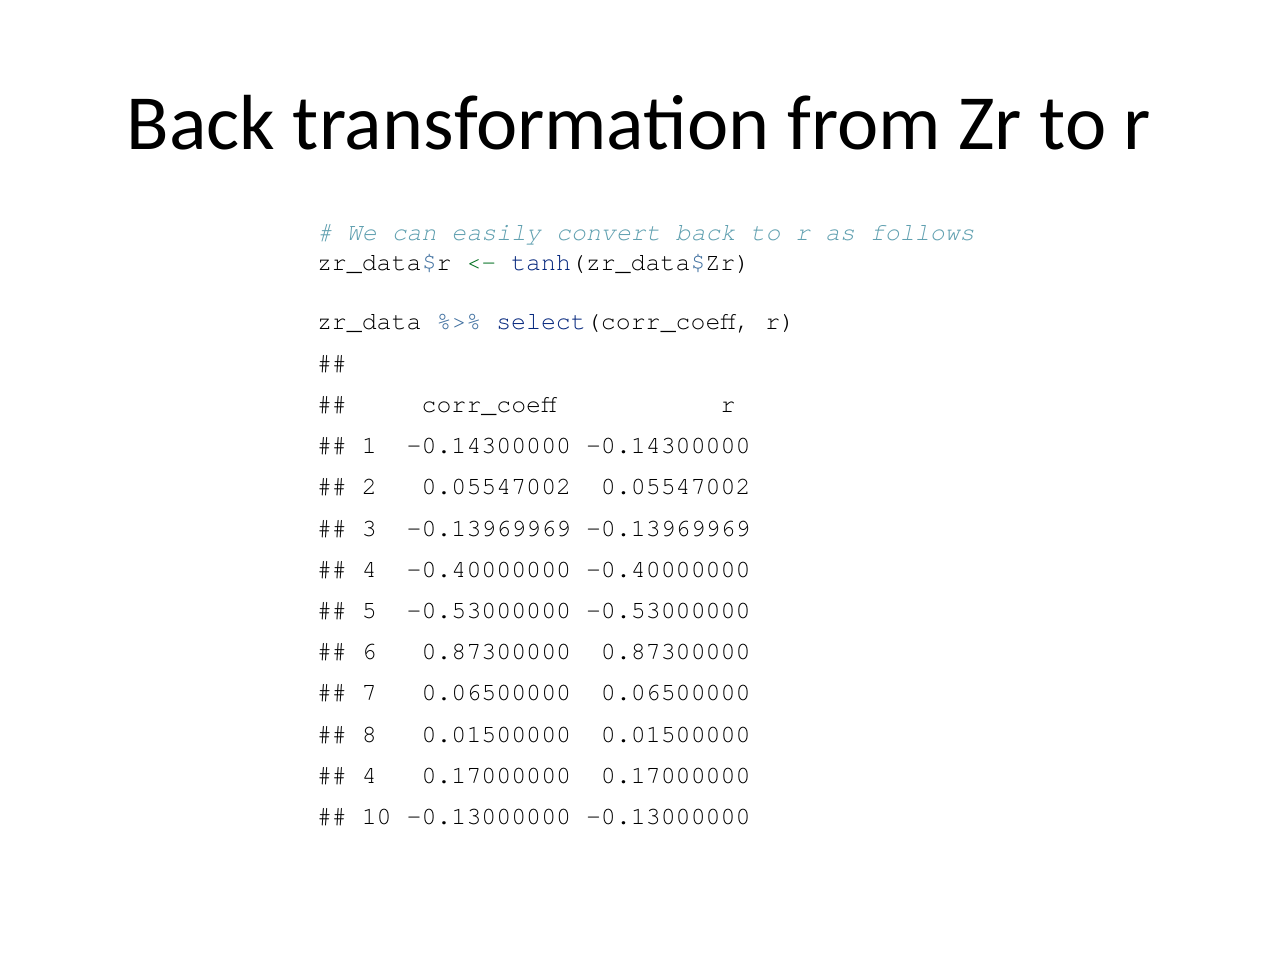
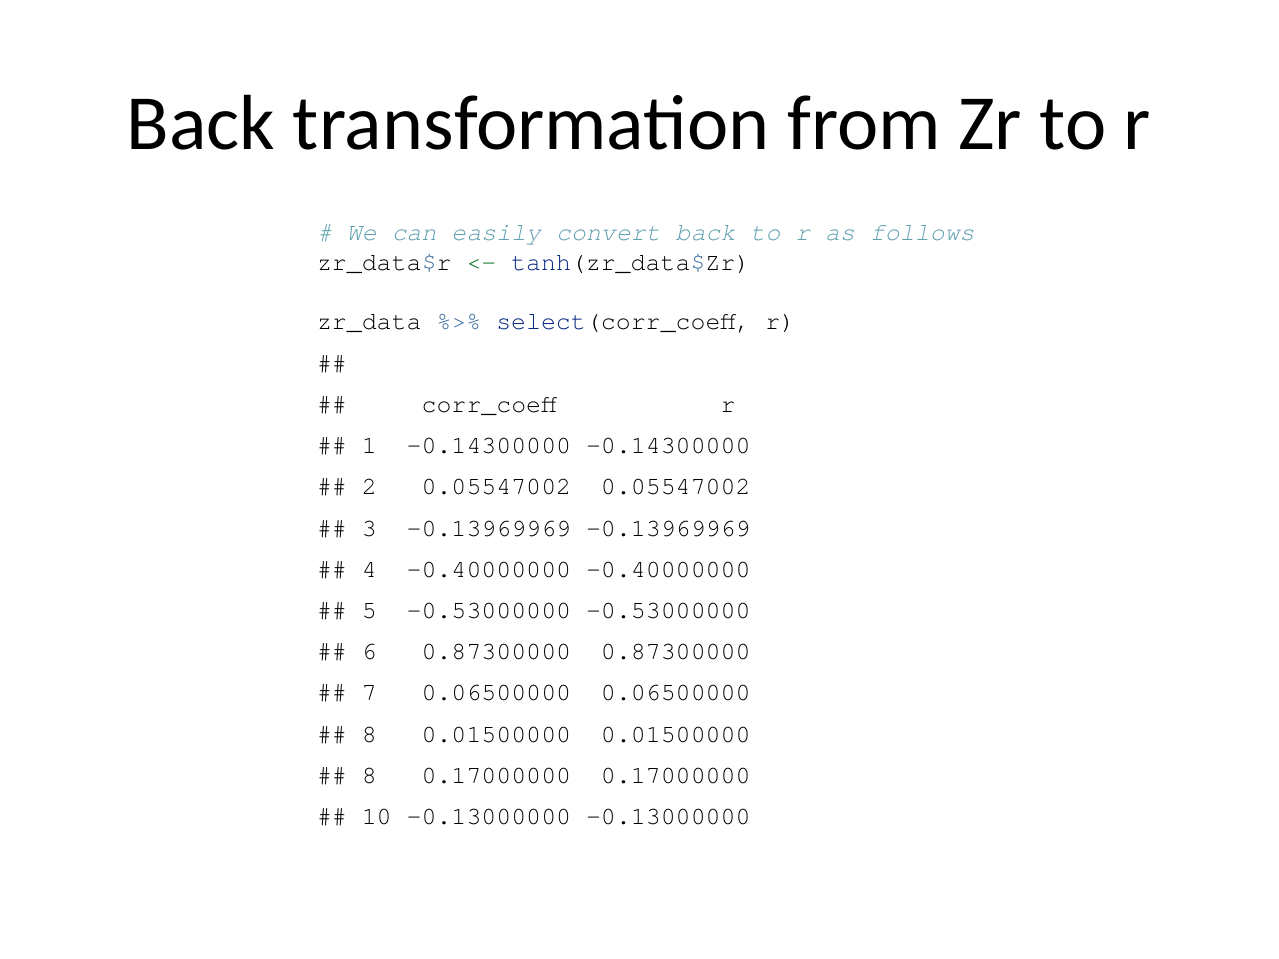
4 at (369, 775): 4 -> 8
